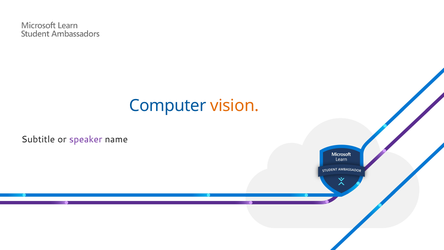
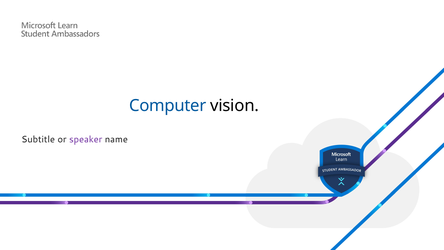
vision colour: orange -> black
